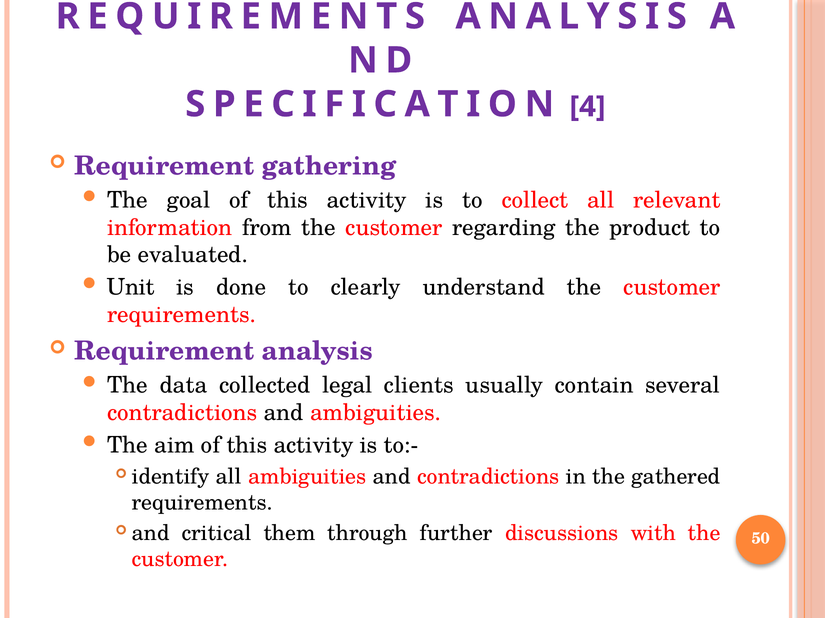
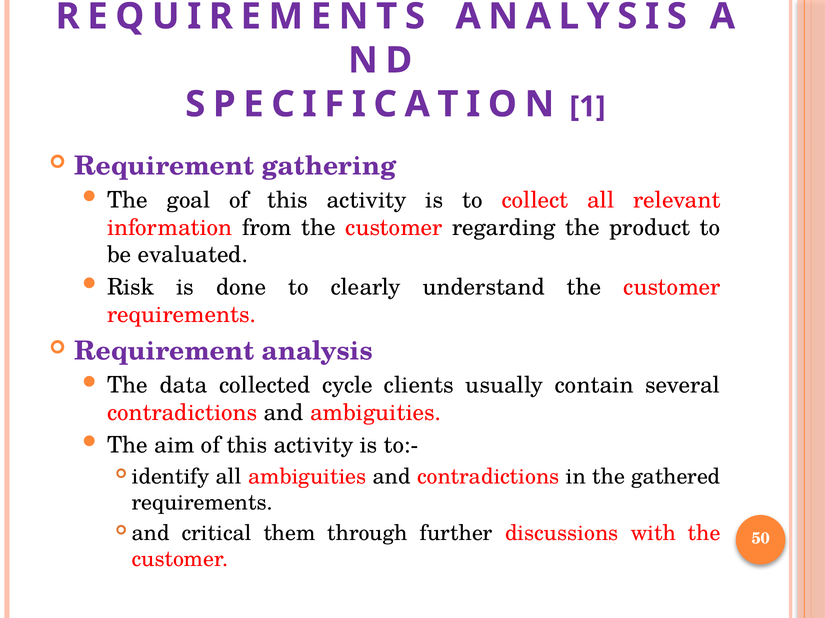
4: 4 -> 1
Unit: Unit -> Risk
legal: legal -> cycle
